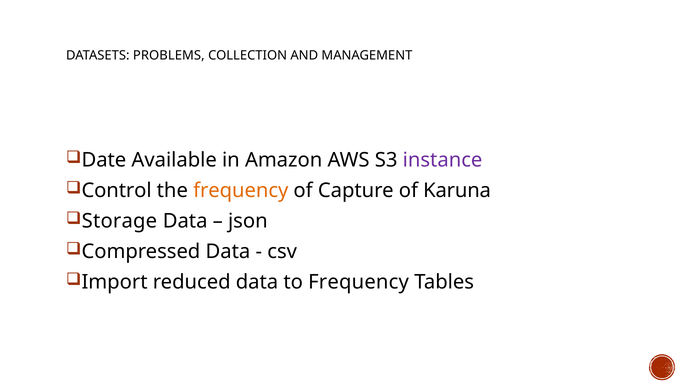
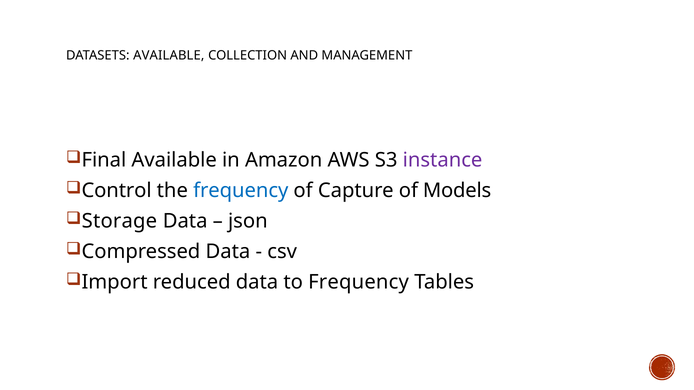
DATASETS PROBLEMS: PROBLEMS -> AVAILABLE
Date: Date -> Final
frequency at (241, 191) colour: orange -> blue
Karuna: Karuna -> Models
